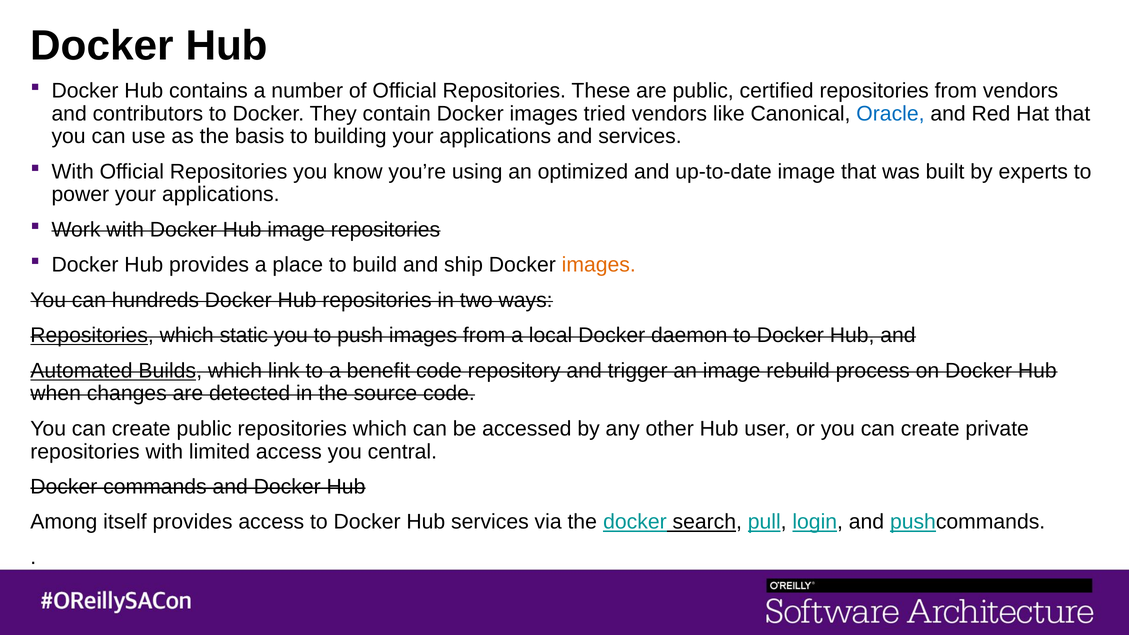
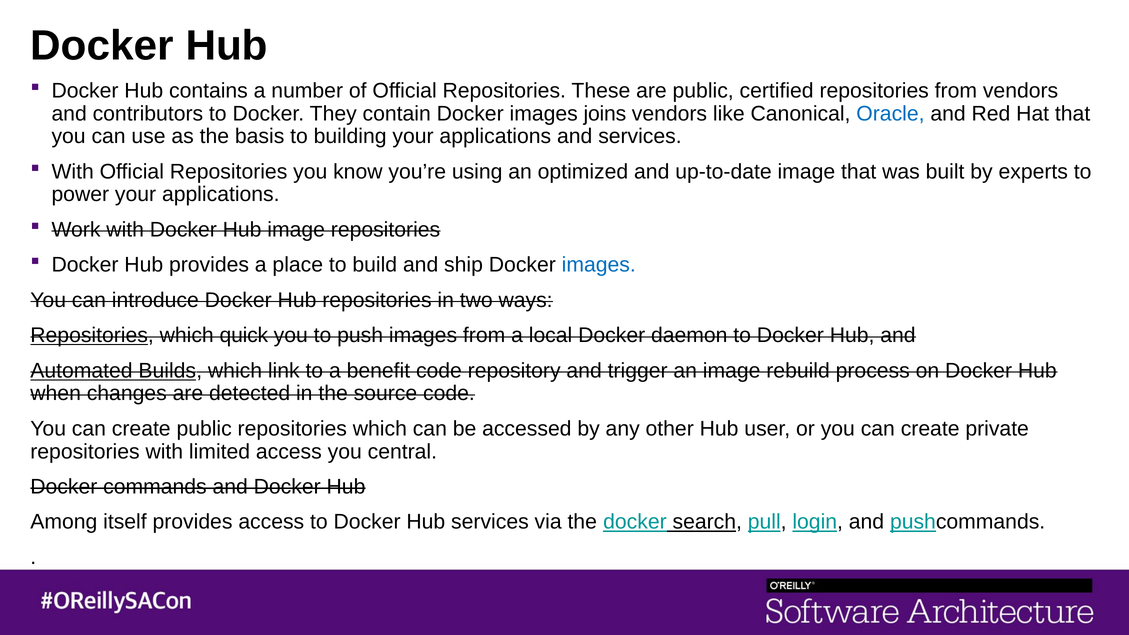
tried: tried -> joins
images at (599, 265) colour: orange -> blue
hundreds: hundreds -> introduce
static: static -> quick
